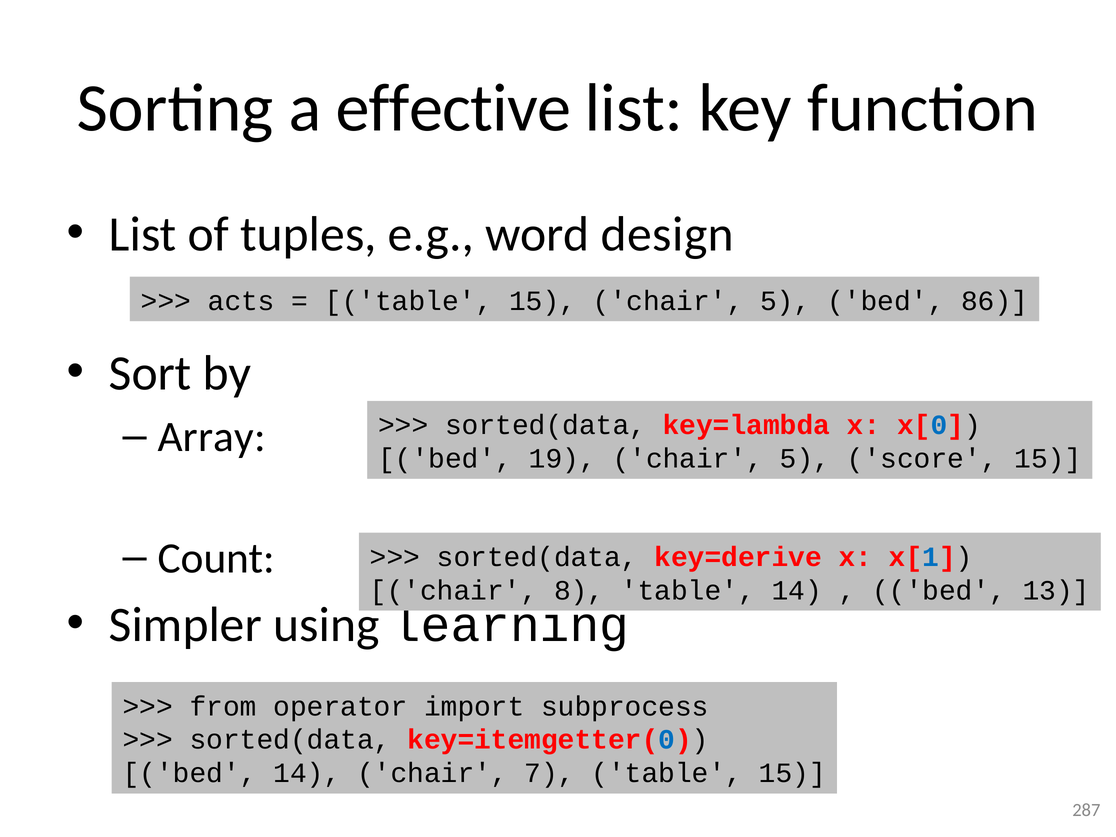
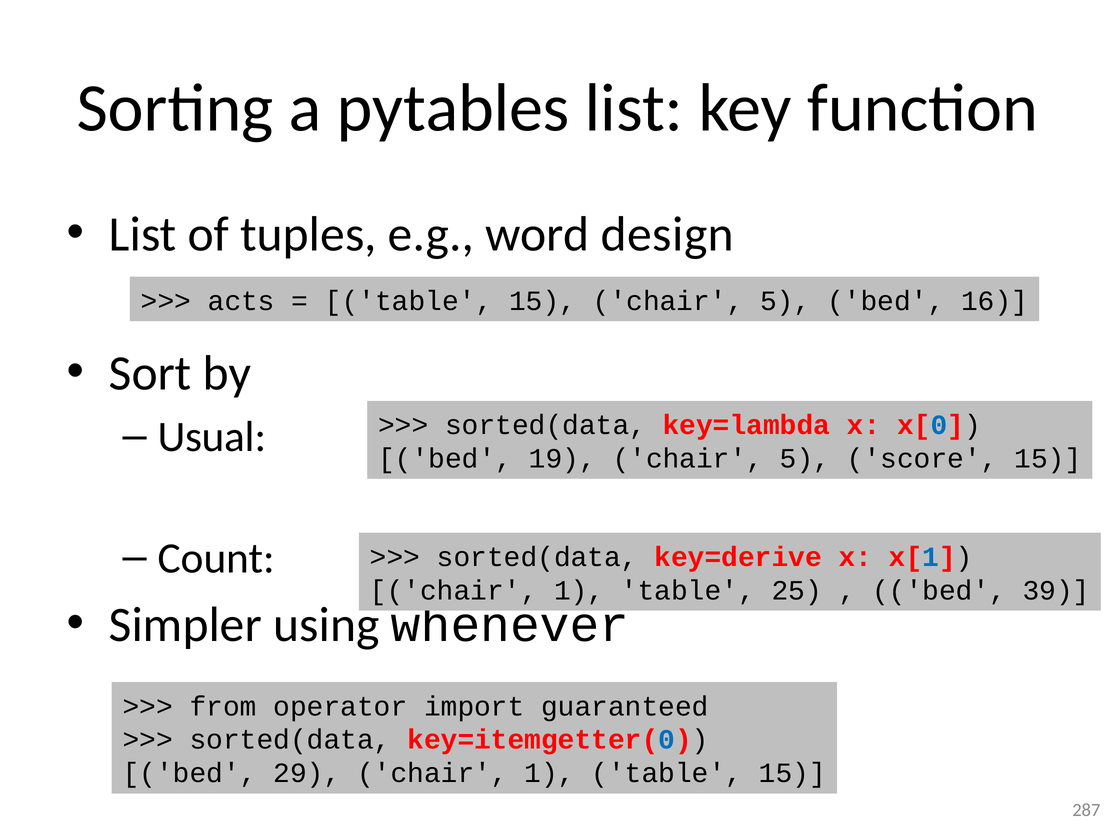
effective: effective -> pytables
86: 86 -> 16
Array: Array -> Usual
8 at (579, 590): 8 -> 1
table 14: 14 -> 25
13: 13 -> 39
learning: learning -> whenever
subprocess: subprocess -> guaranteed
bed 14: 14 -> 29
7 at (550, 773): 7 -> 1
